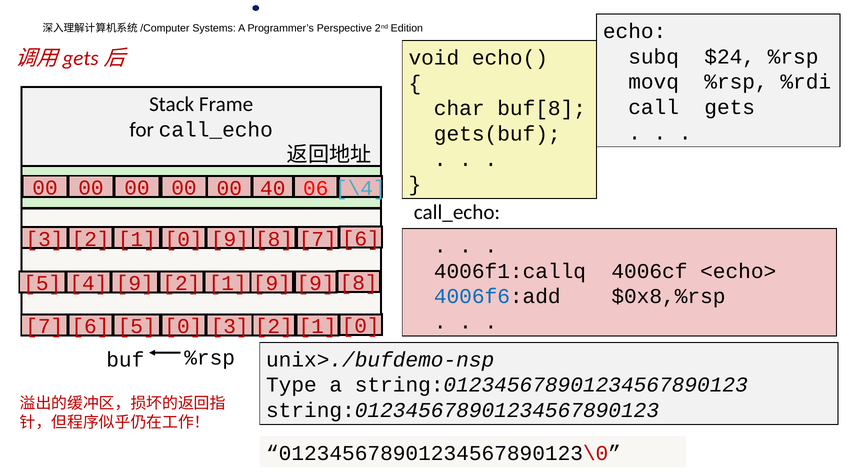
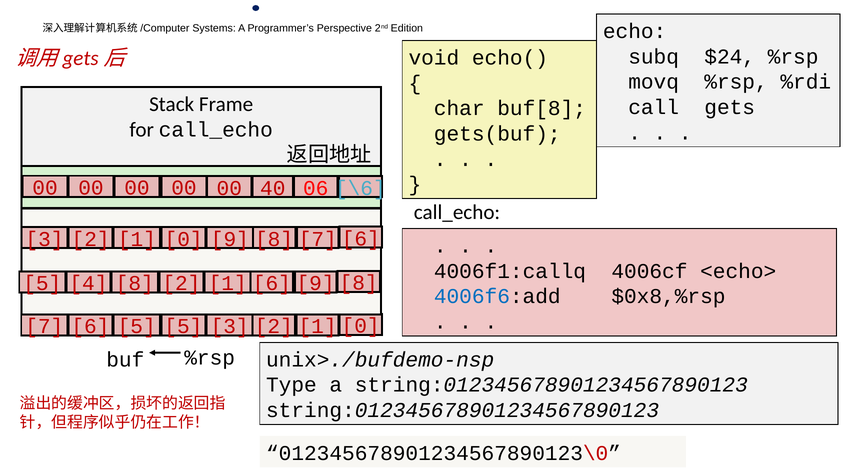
\4: \4 -> \6
4 9: 9 -> 8
1 9: 9 -> 6
5 0: 0 -> 5
